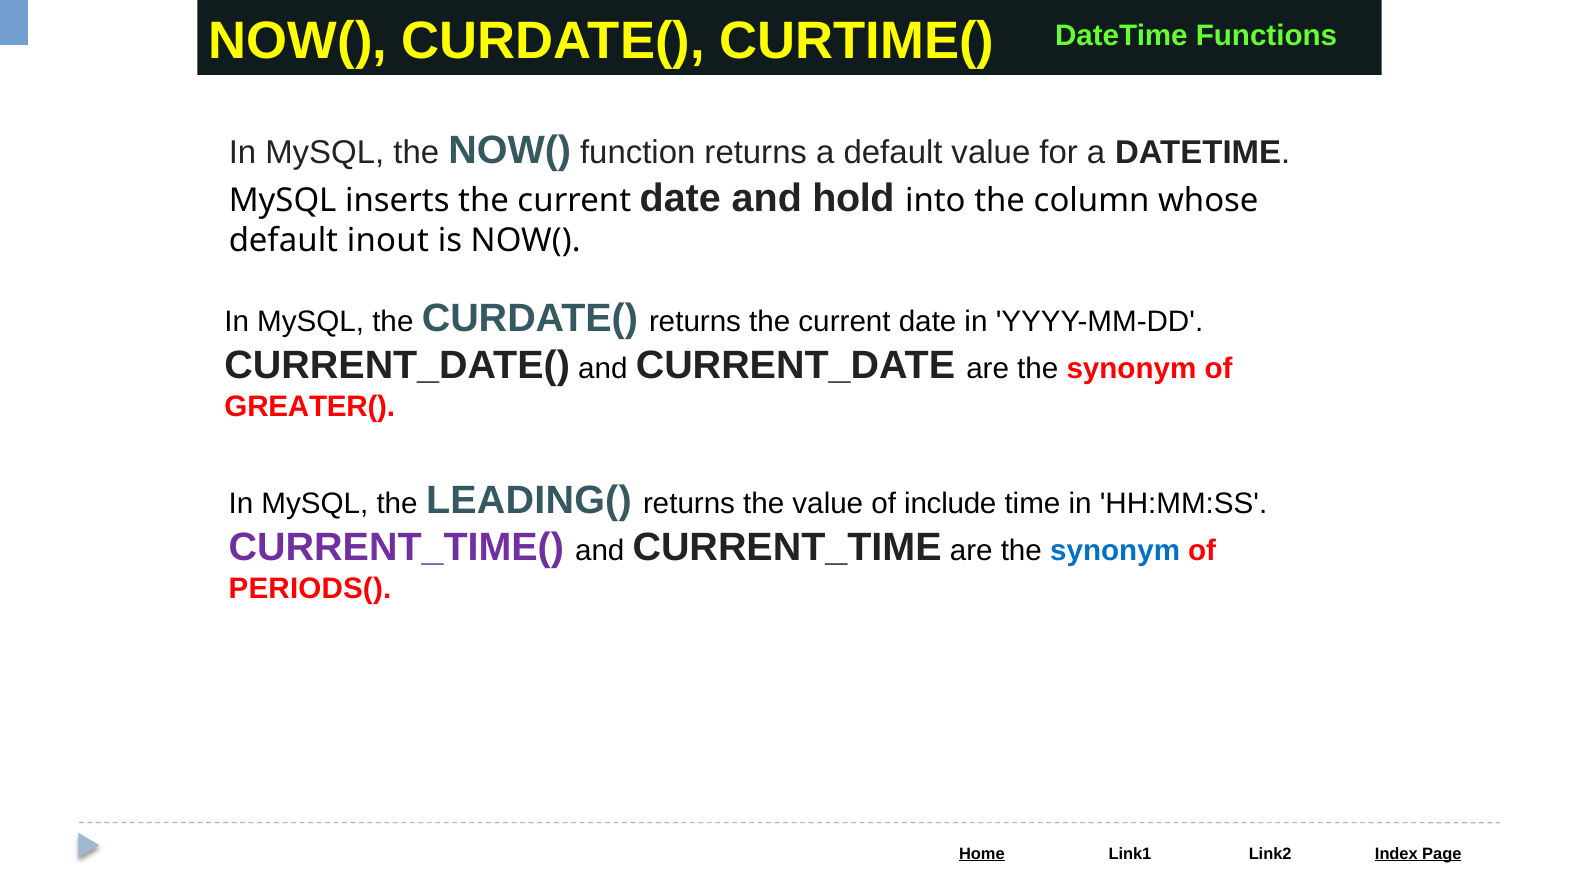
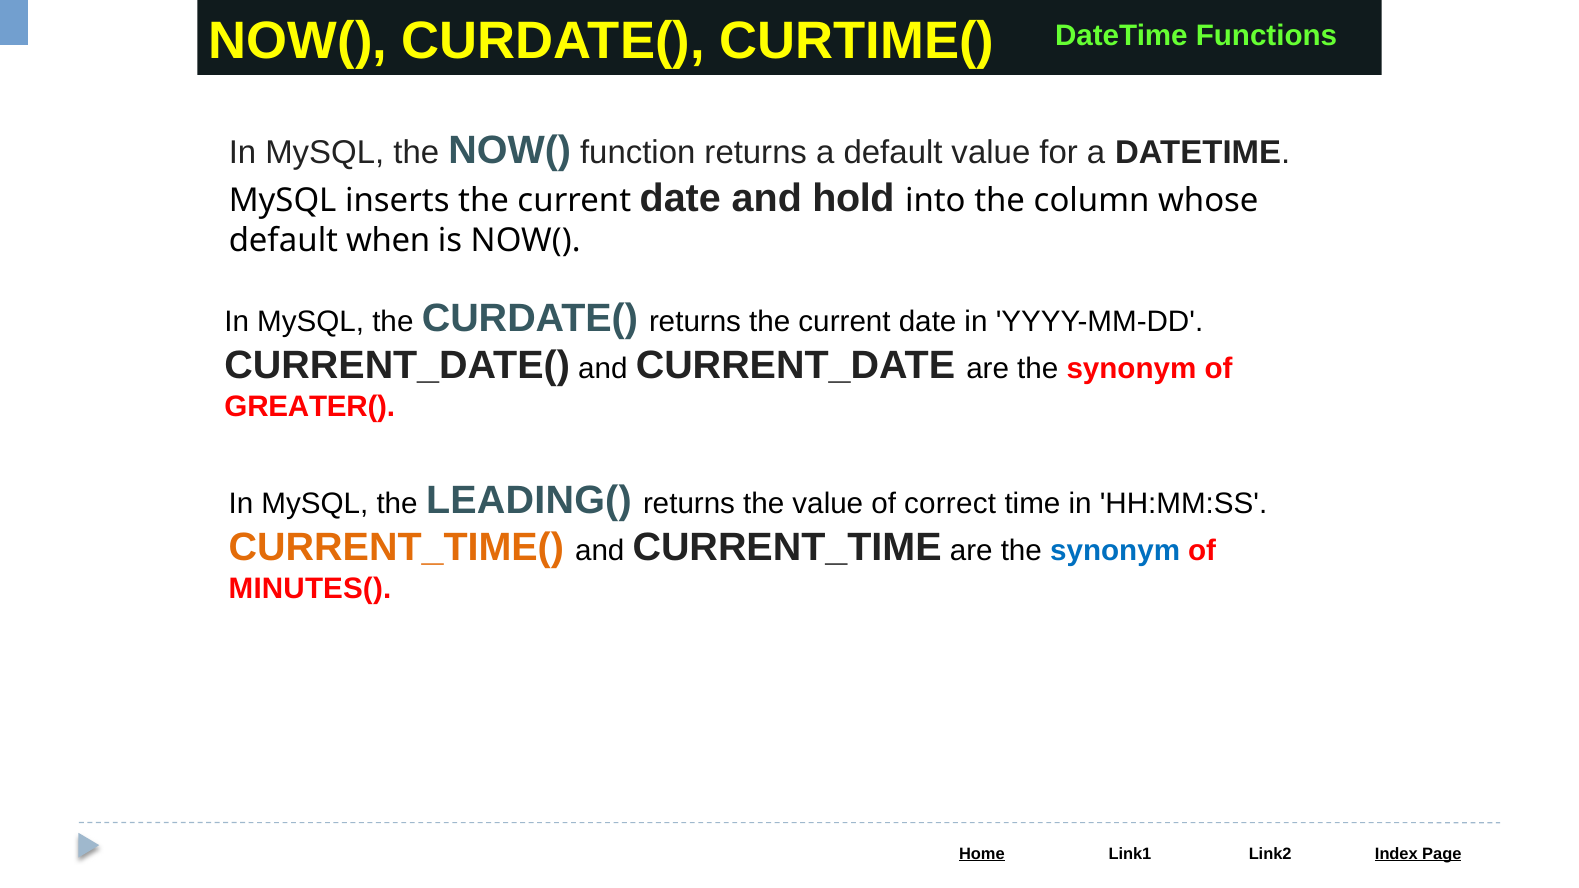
inout: inout -> when
include: include -> correct
CURRENT_TIME( colour: purple -> orange
PERIODS(: PERIODS( -> MINUTES(
